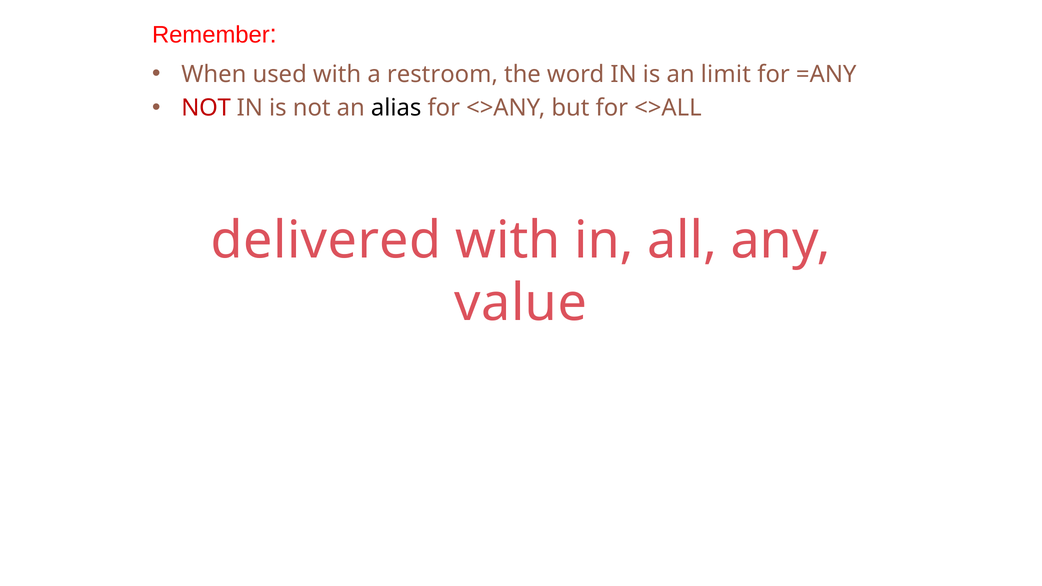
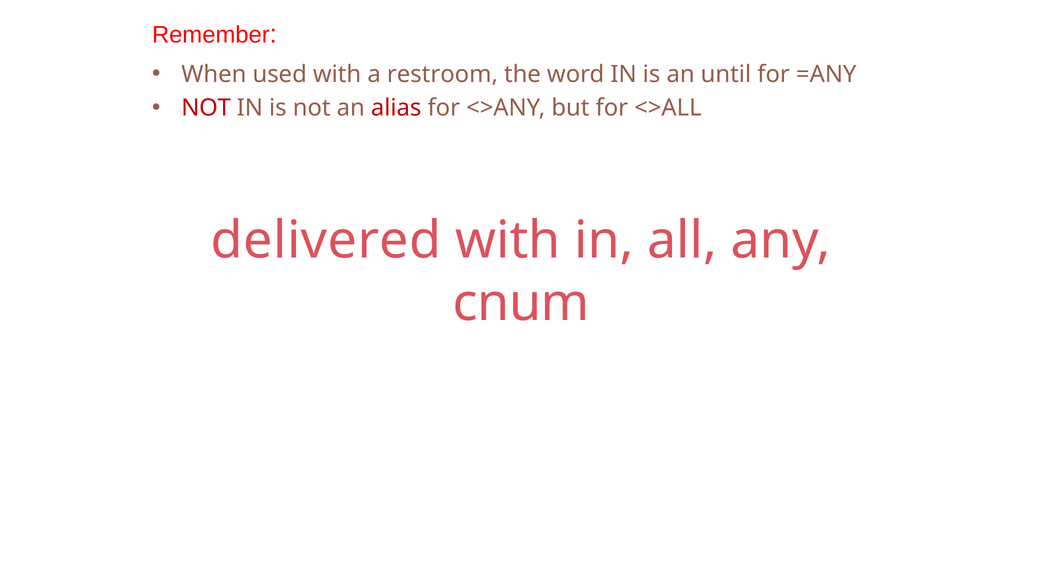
limit: limit -> until
alias colour: black -> red
value: value -> cnum
